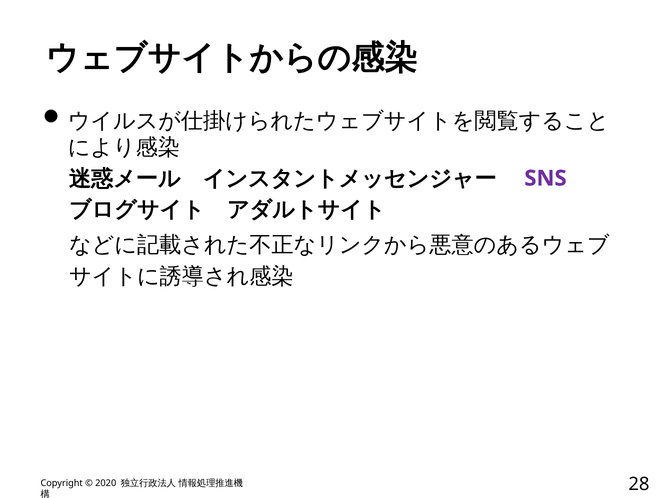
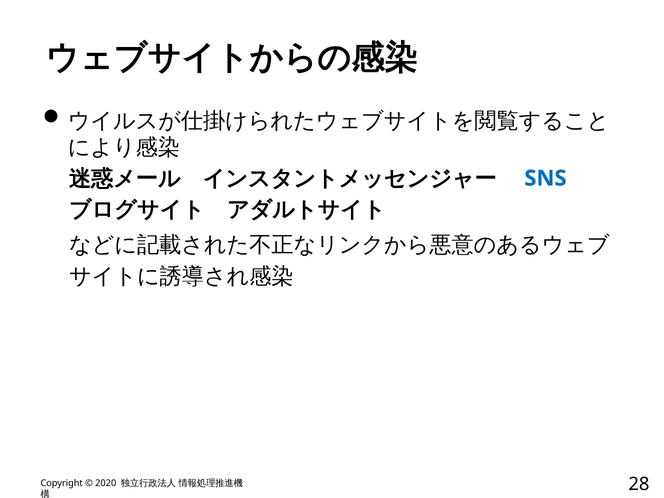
SNS colour: purple -> blue
